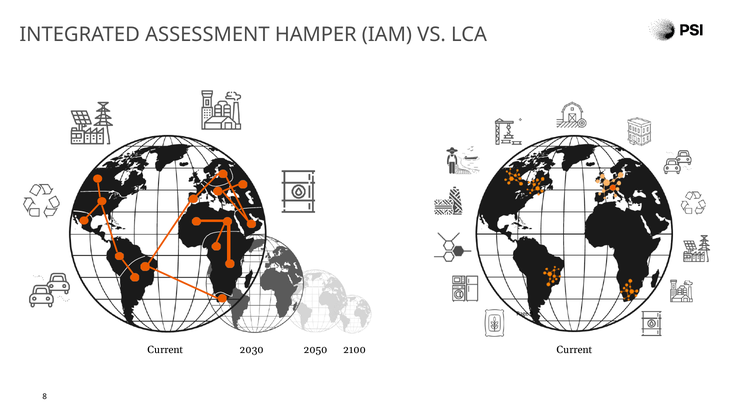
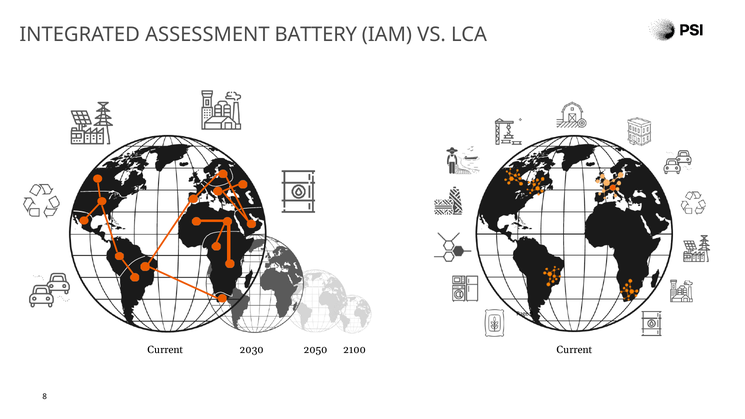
HAMPER: HAMPER -> BATTERY
